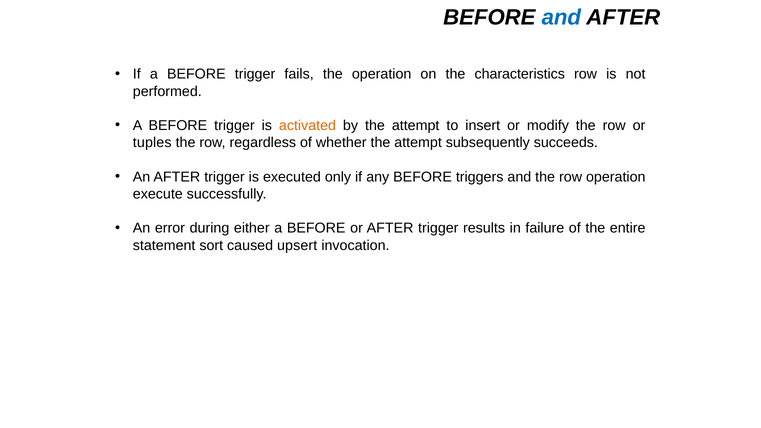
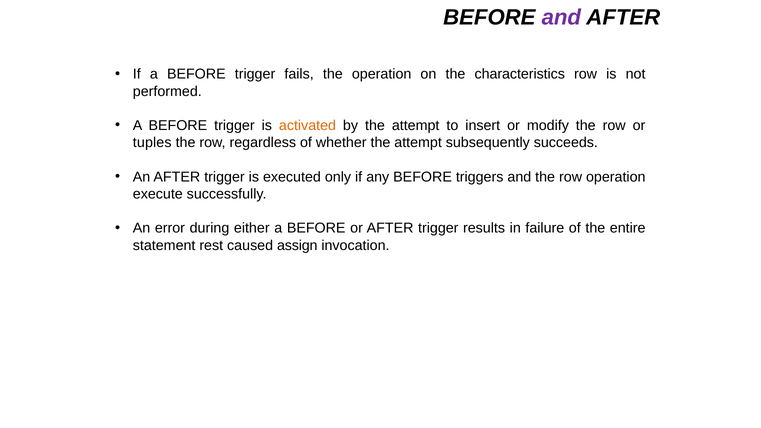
and at (561, 18) colour: blue -> purple
sort: sort -> rest
upsert: upsert -> assign
